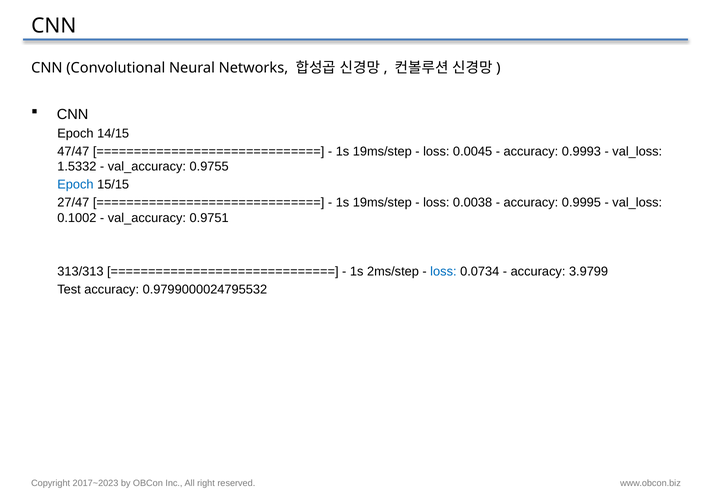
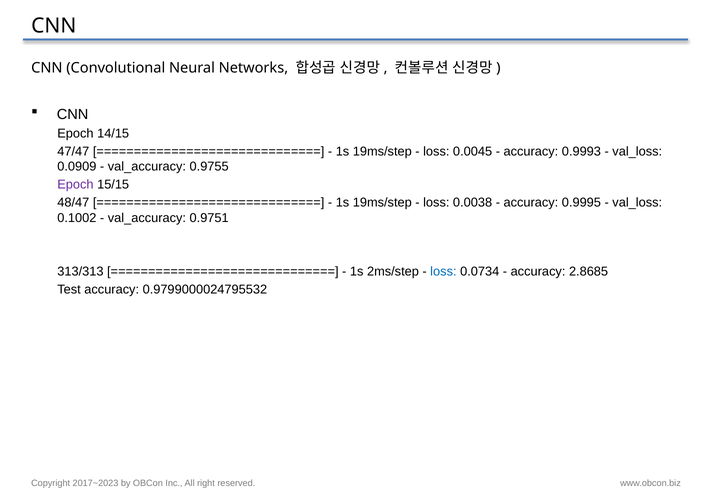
1.5332: 1.5332 -> 0.0909
Epoch at (75, 185) colour: blue -> purple
27/47: 27/47 -> 48/47
3.9799: 3.9799 -> 2.8685
